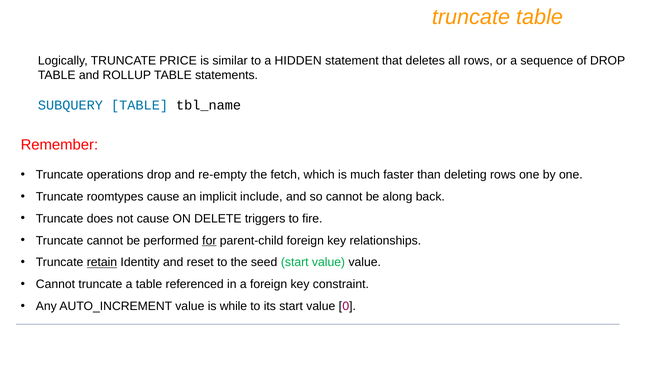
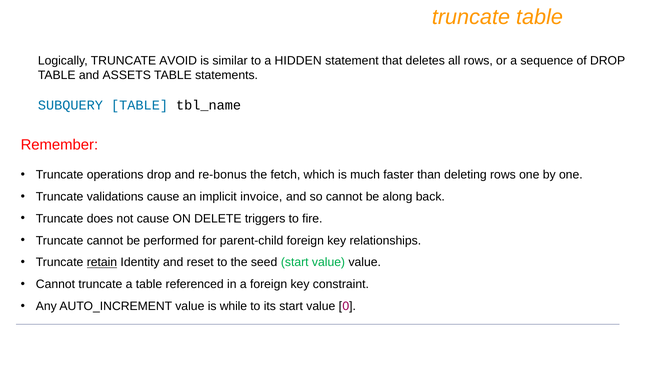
PRICE: PRICE -> AVOID
ROLLUP: ROLLUP -> ASSETS
re-empty: re-empty -> re-bonus
roomtypes: roomtypes -> validations
include: include -> invoice
for underline: present -> none
